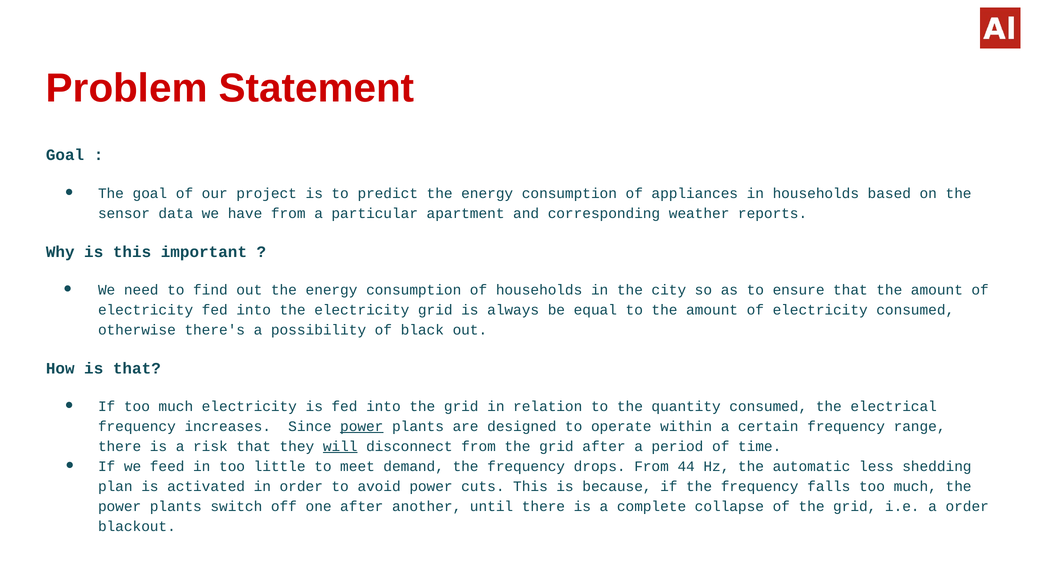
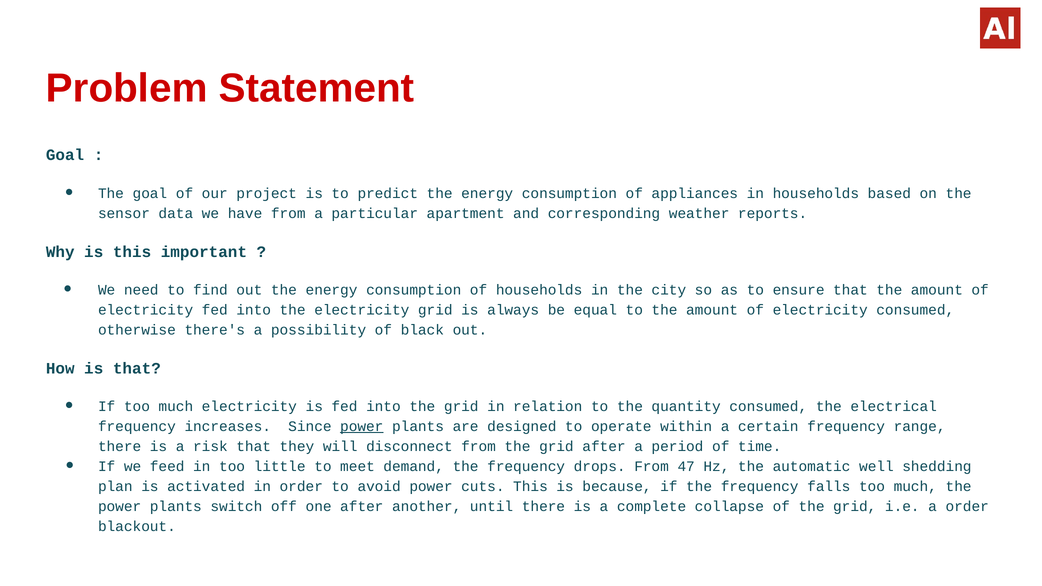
will underline: present -> none
44: 44 -> 47
less: less -> well
